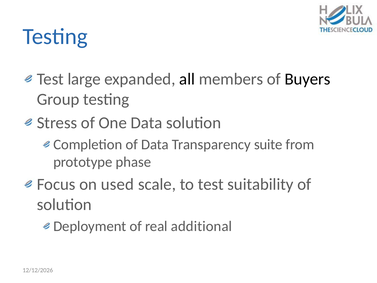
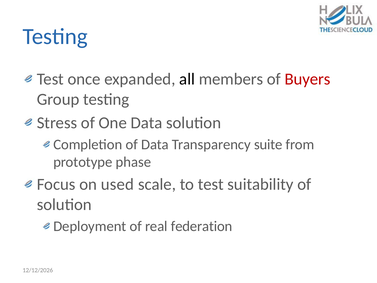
large: large -> once
Buyers colour: black -> red
additional: additional -> federation
